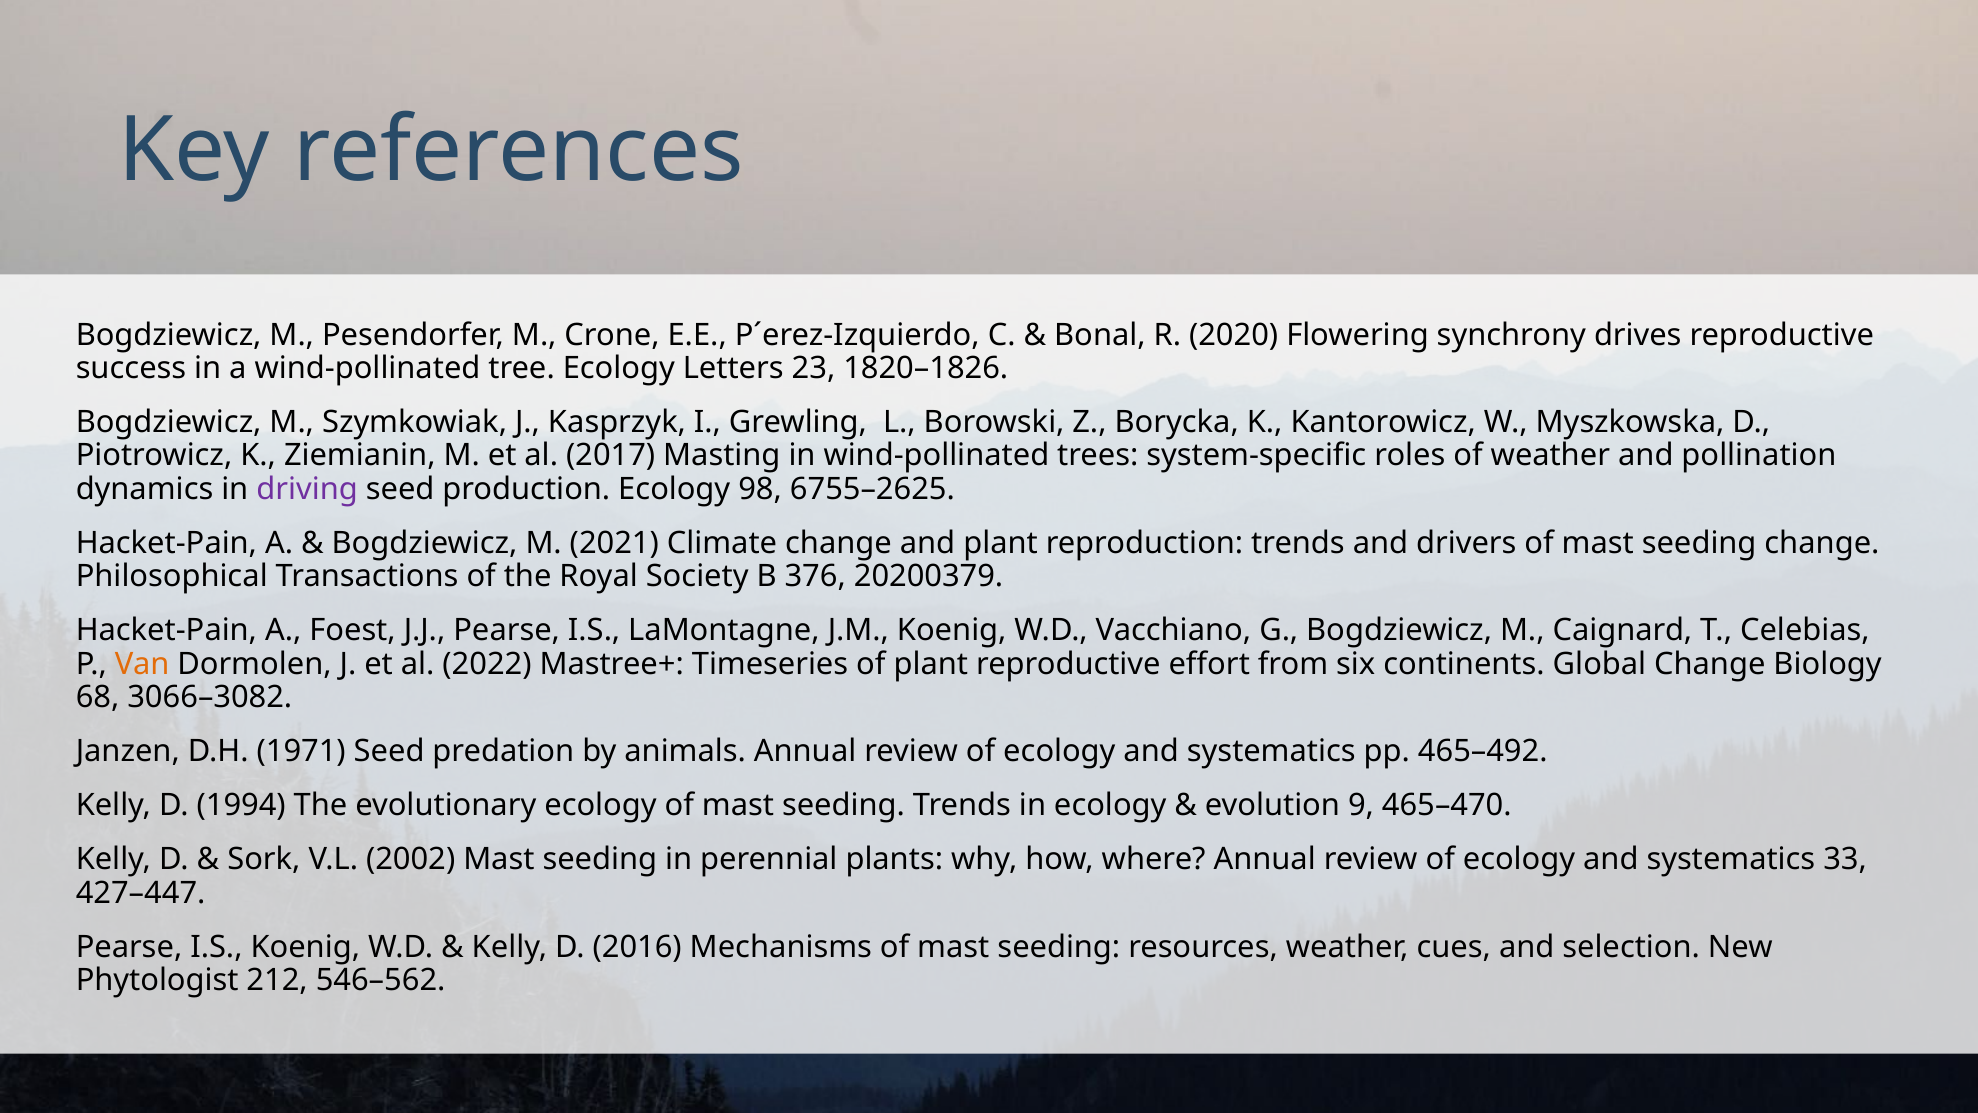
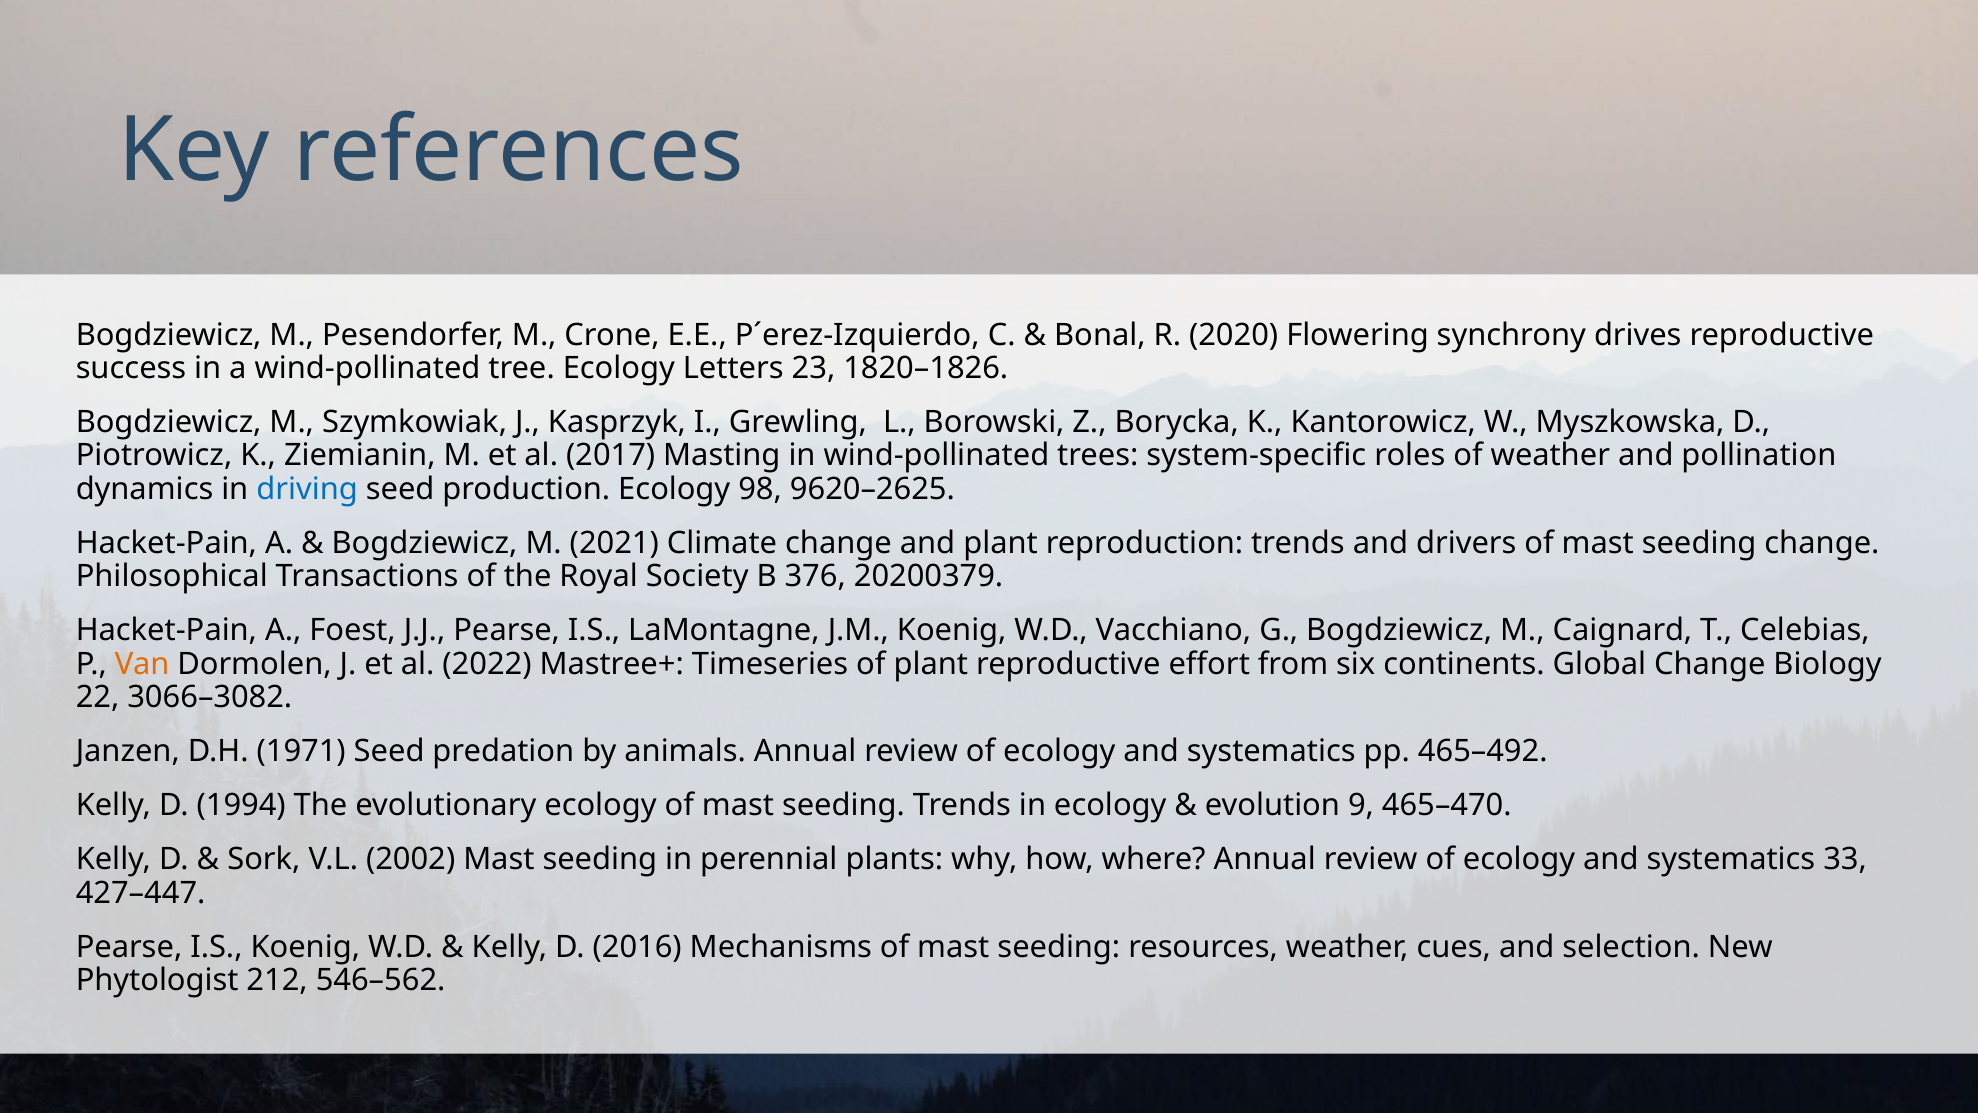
driving colour: purple -> blue
6755–2625: 6755–2625 -> 9620–2625
68: 68 -> 22
